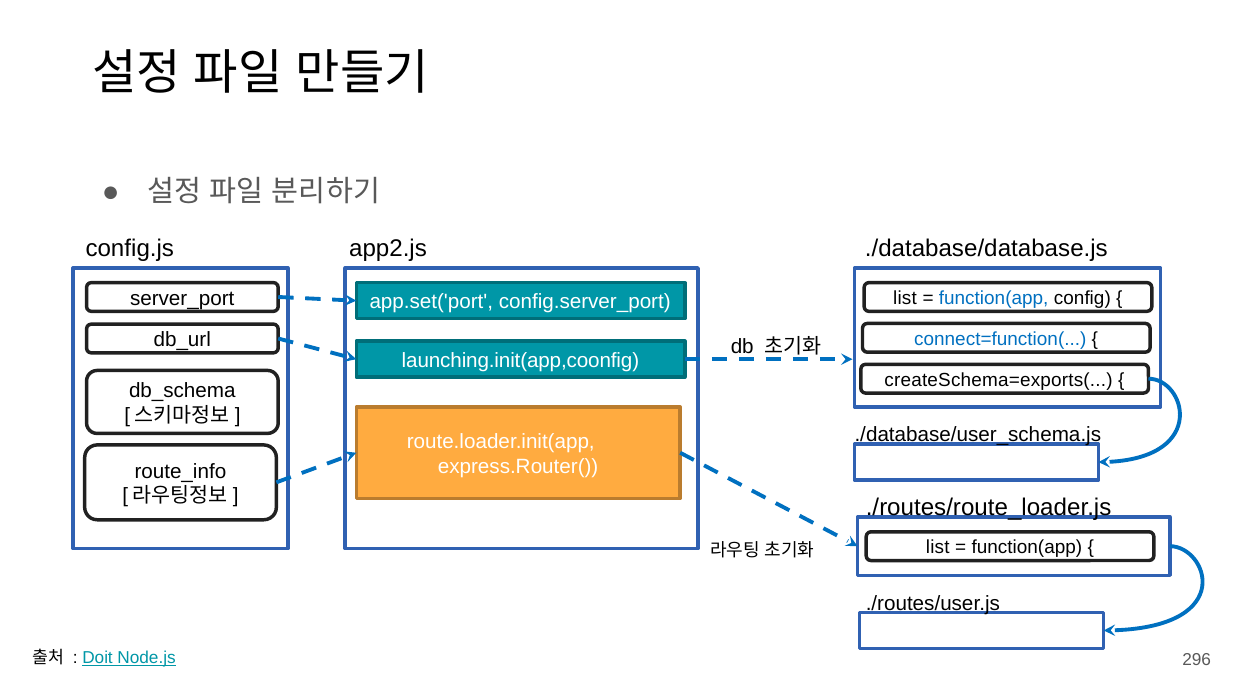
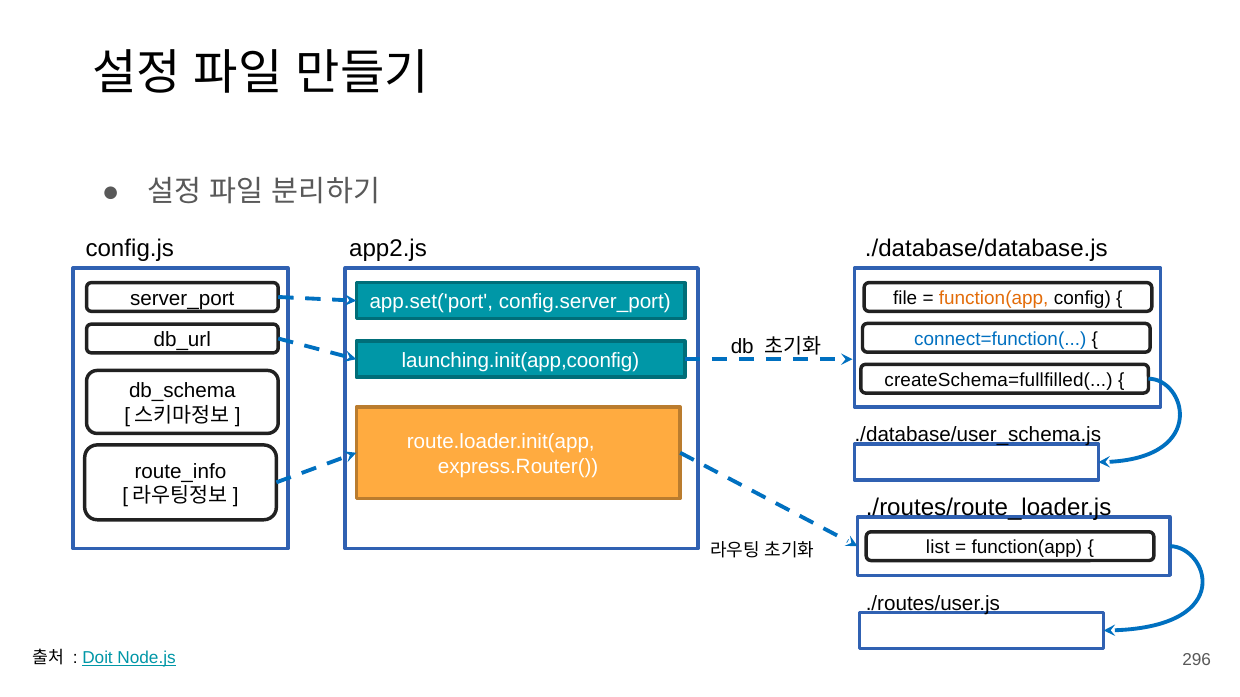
list at (905, 298): list -> file
function(app at (994, 298) colour: blue -> orange
createSchema=exports(: createSchema=exports( -> createSchema=fullfilled(
